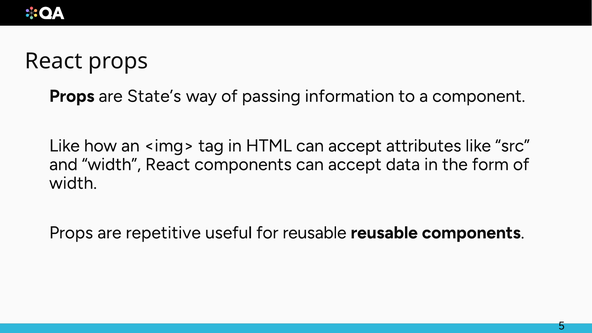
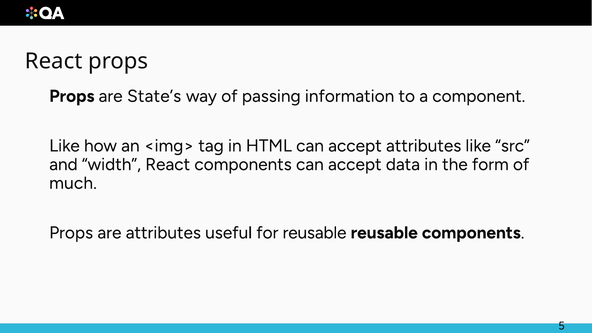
width at (73, 183): width -> much
are repetitive: repetitive -> attributes
